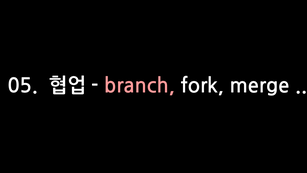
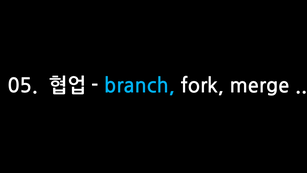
branch colour: pink -> light blue
